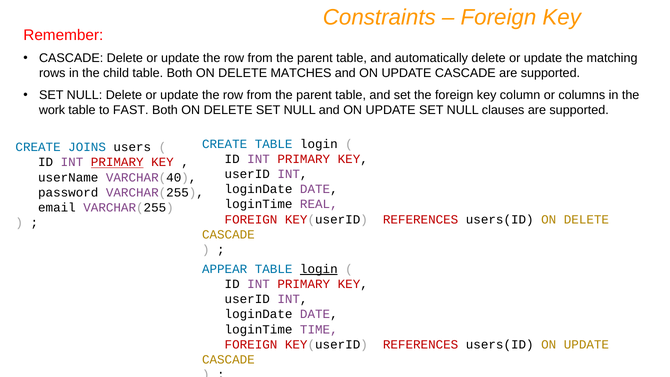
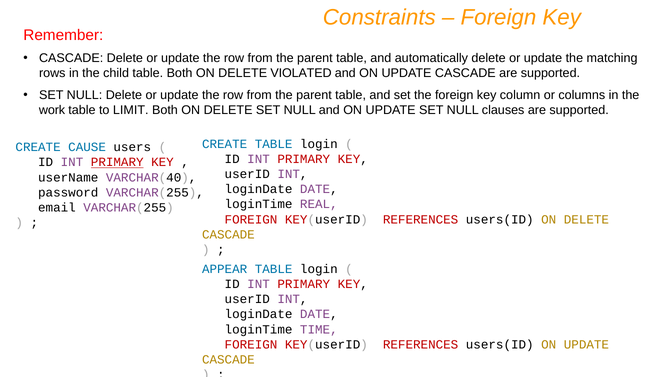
MATCHES: MATCHES -> VIOLATED
FAST: FAST -> LIMIT
JOINS: JOINS -> CAUSE
login at (319, 269) underline: present -> none
